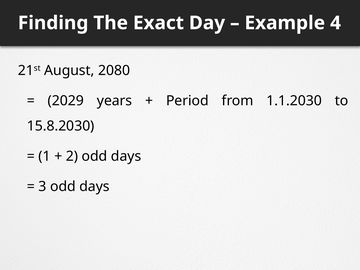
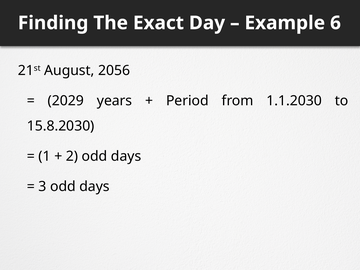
4: 4 -> 6
2080: 2080 -> 2056
